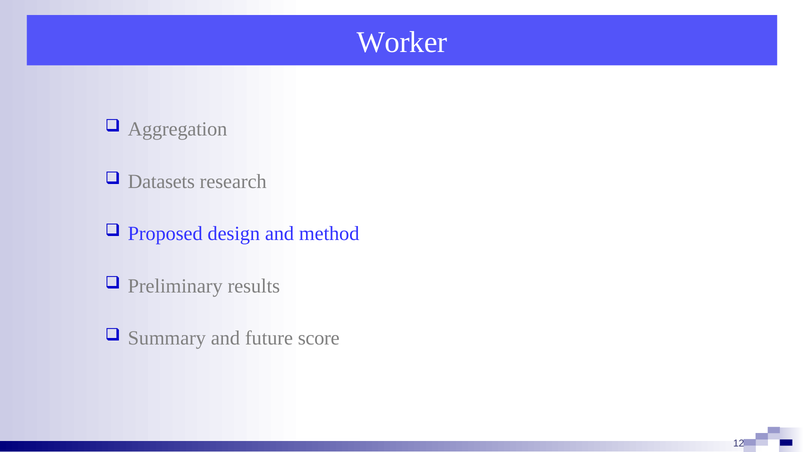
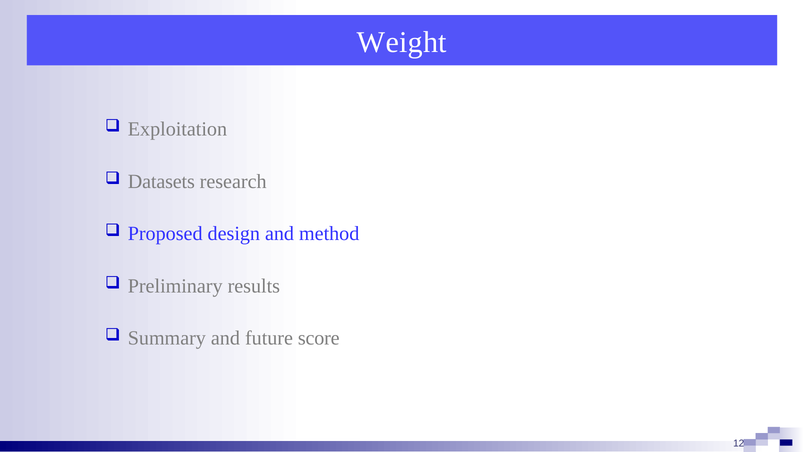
Worker: Worker -> Weight
Aggregation: Aggregation -> Exploitation
